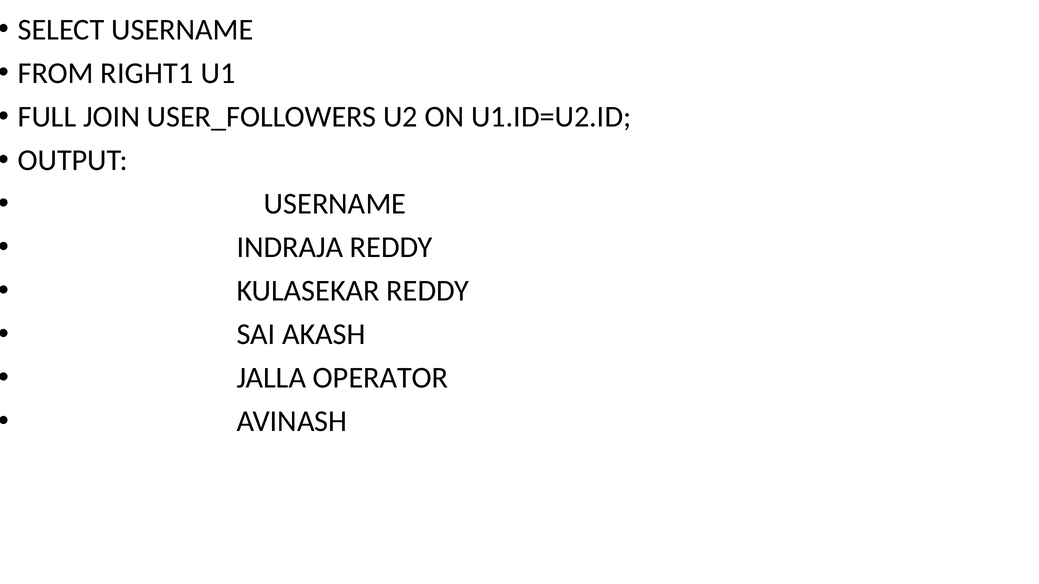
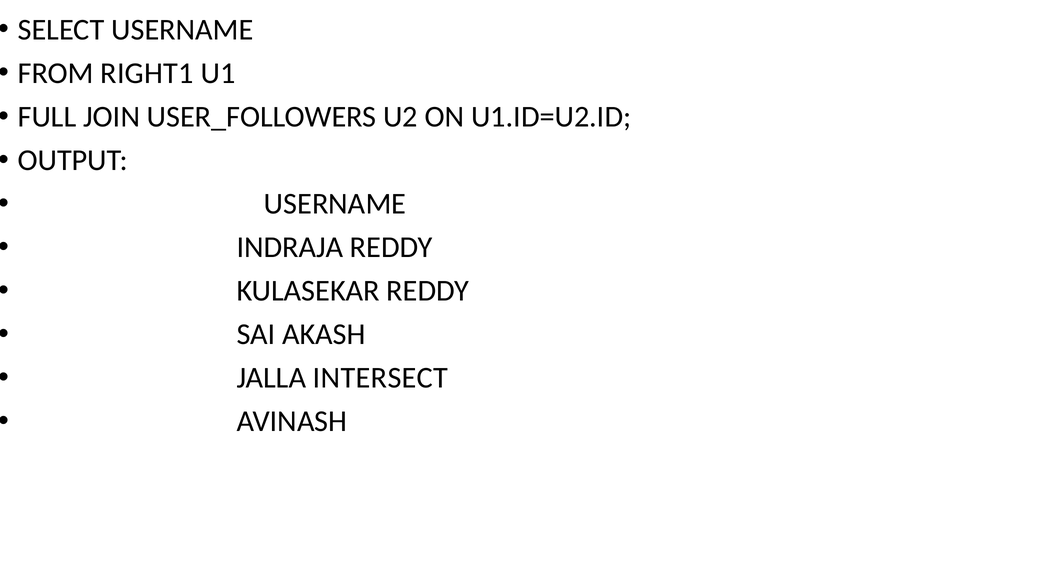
OPERATOR: OPERATOR -> INTERSECT
